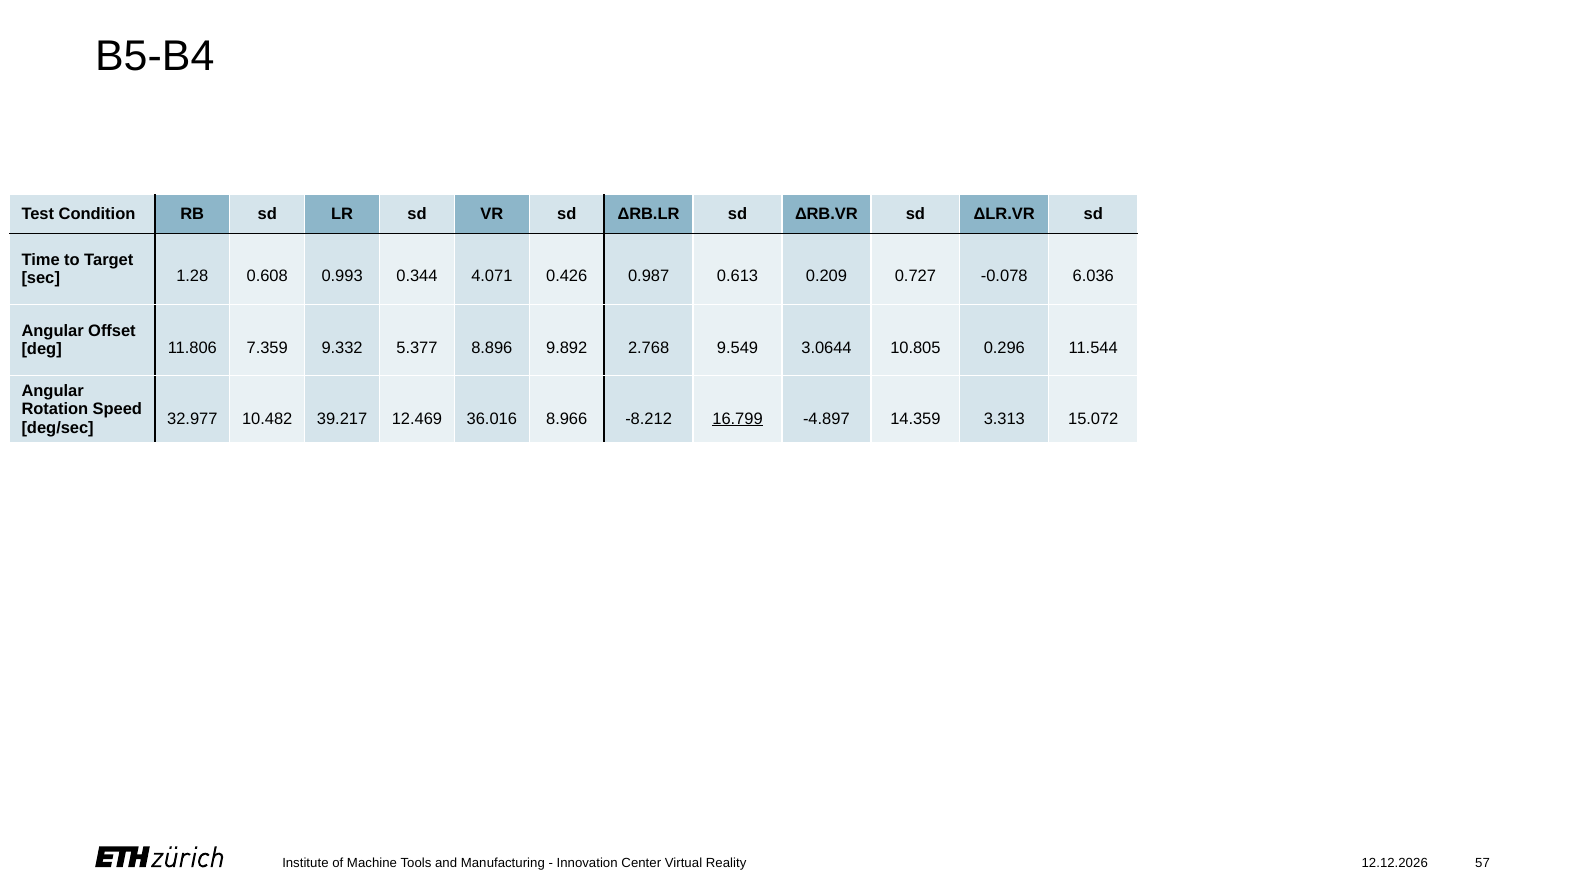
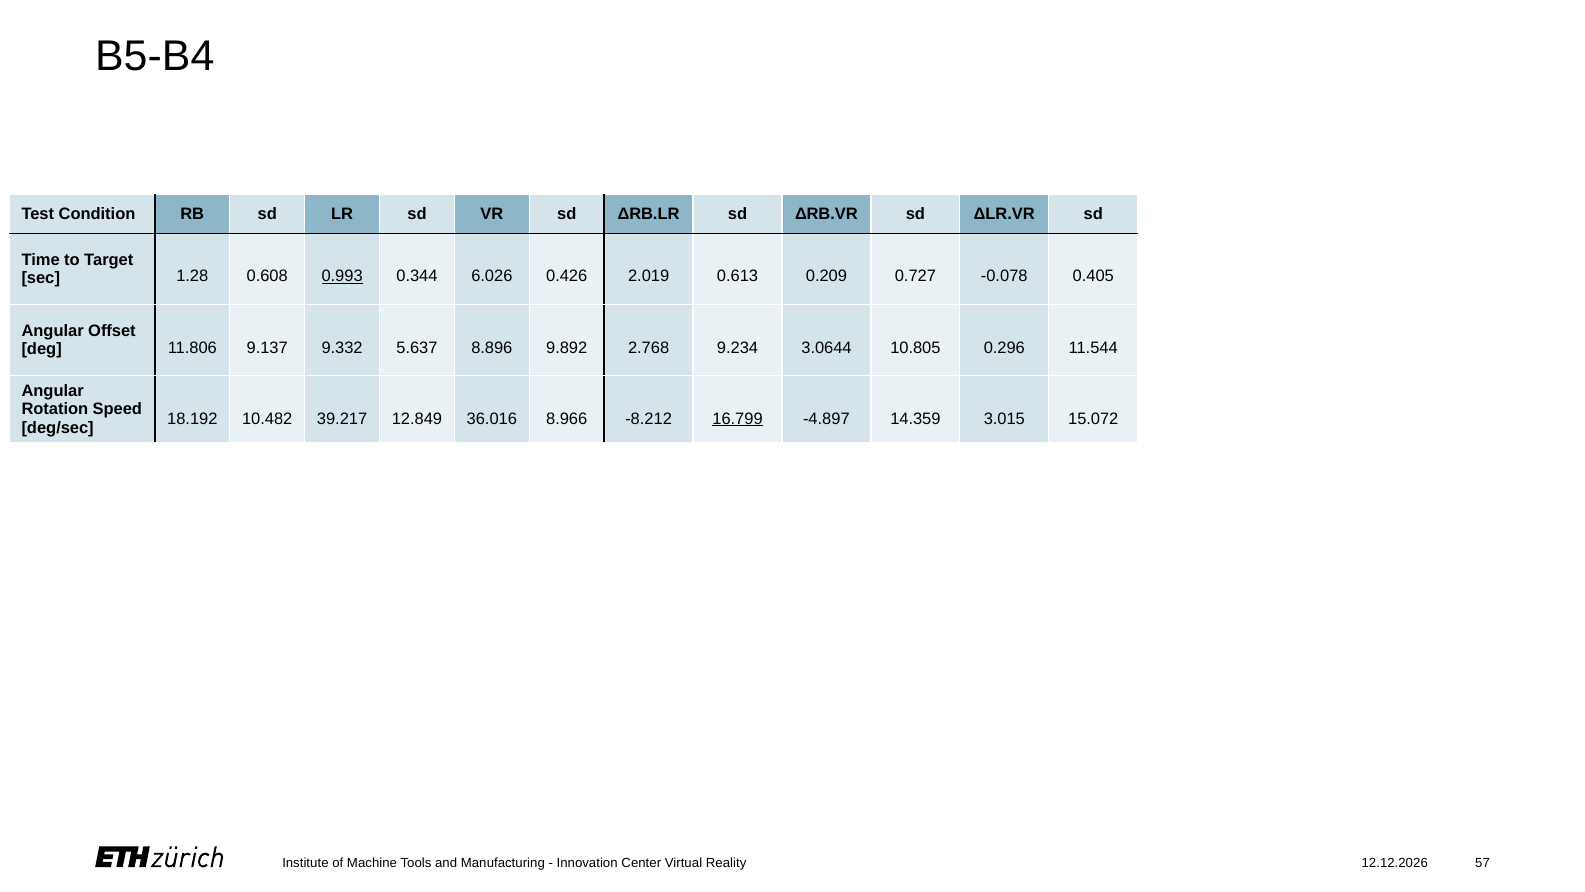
0.993 underline: none -> present
4.071: 4.071 -> 6.026
0.987: 0.987 -> 2.019
6.036: 6.036 -> 0.405
7.359: 7.359 -> 9.137
5.377: 5.377 -> 5.637
9.549: 9.549 -> 9.234
32.977: 32.977 -> 18.192
12.469: 12.469 -> 12.849
3.313: 3.313 -> 3.015
